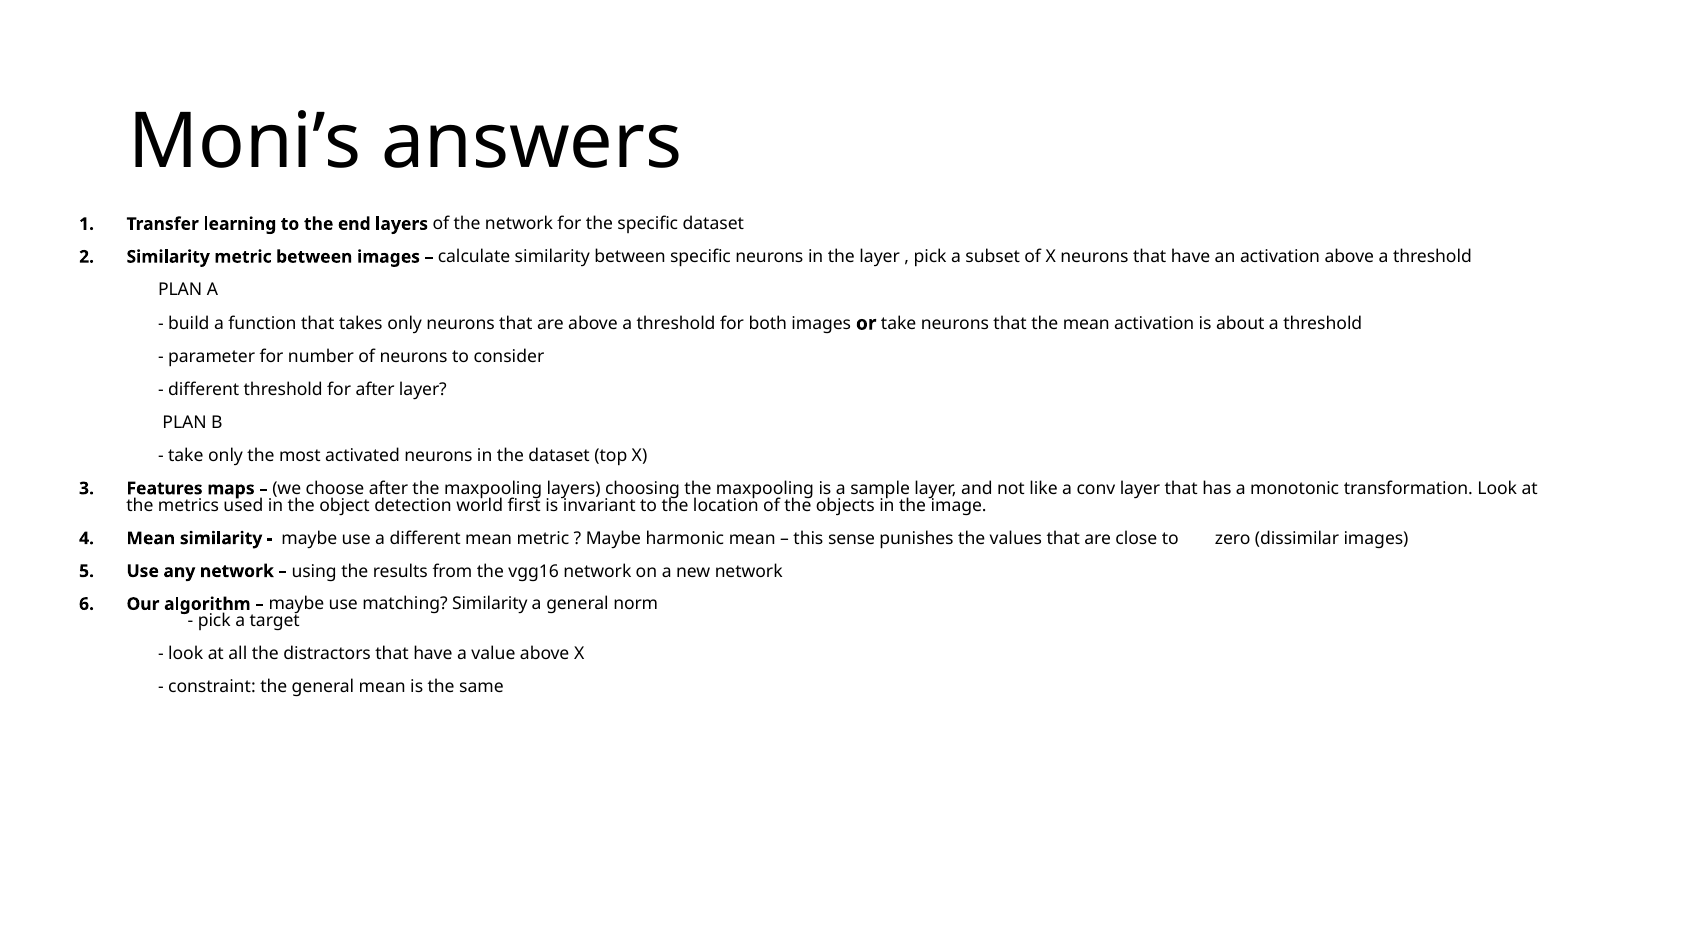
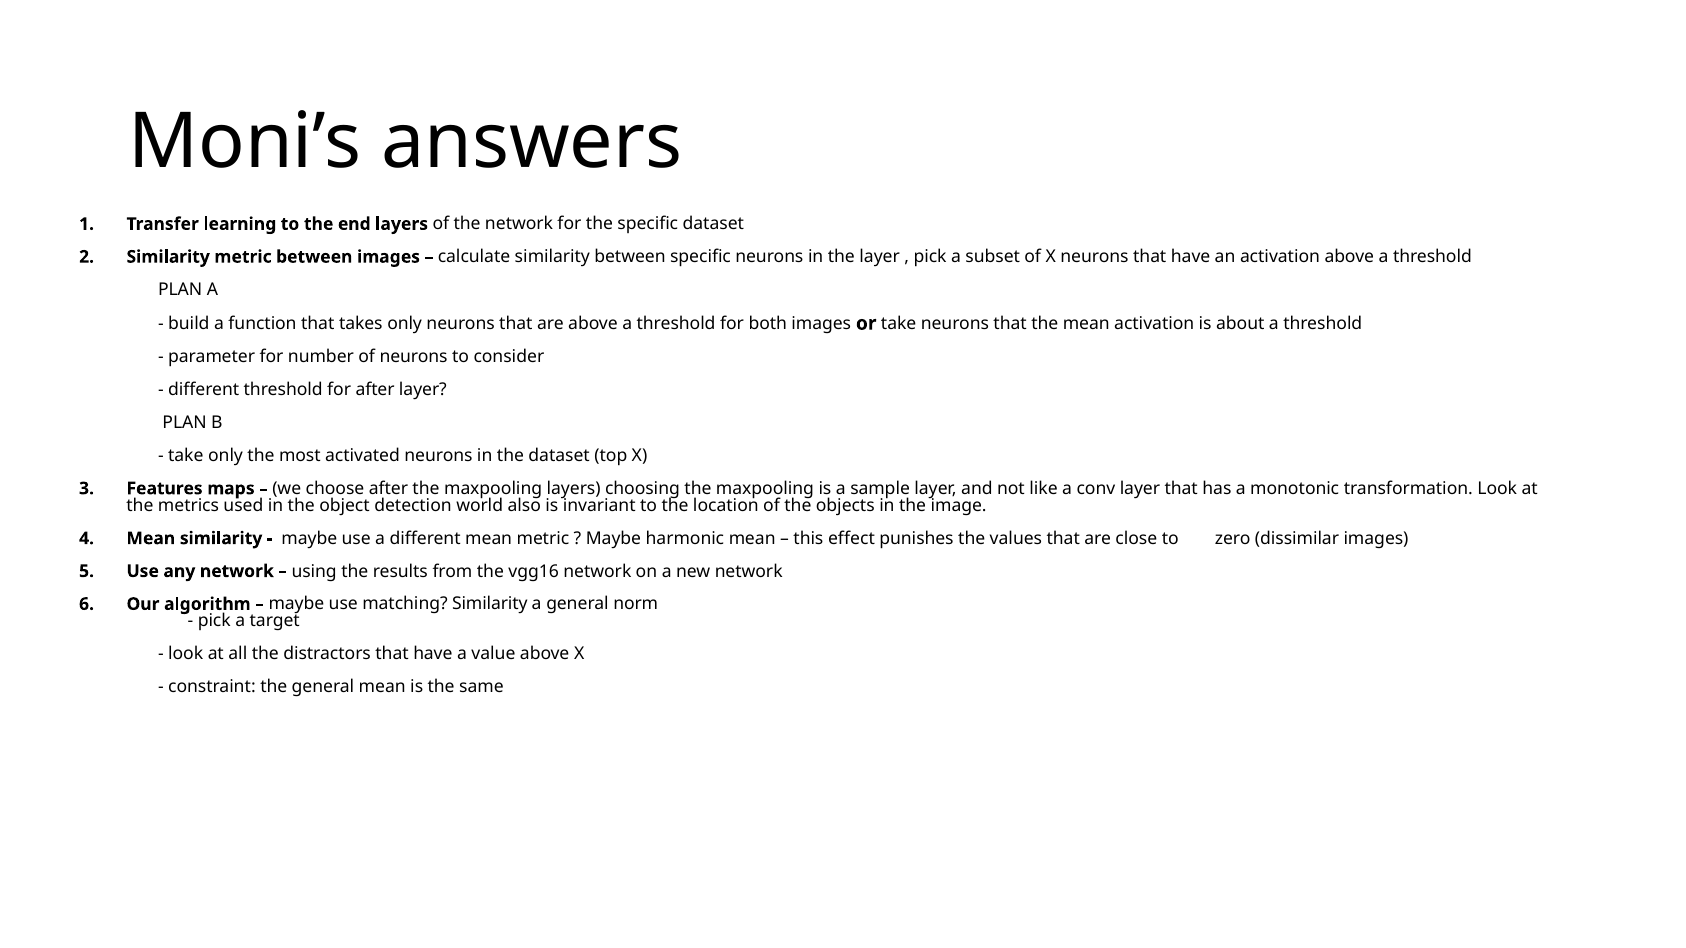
first: first -> also
sense: sense -> effect
